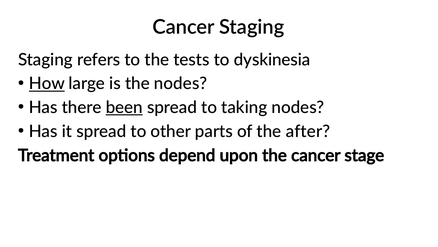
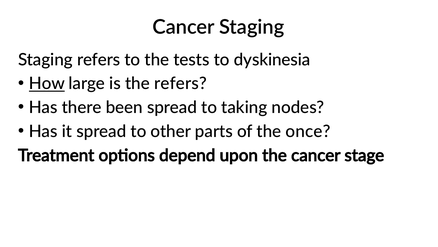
the nodes: nodes -> refers
been underline: present -> none
after: after -> once
